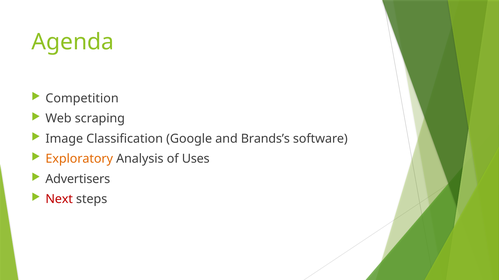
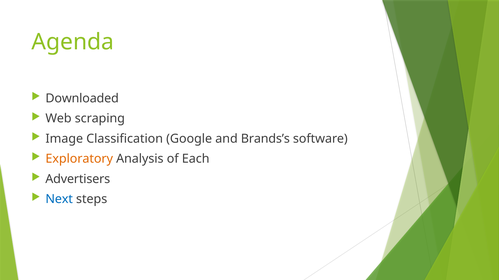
Competition: Competition -> Downloaded
Uses: Uses -> Each
Next colour: red -> blue
